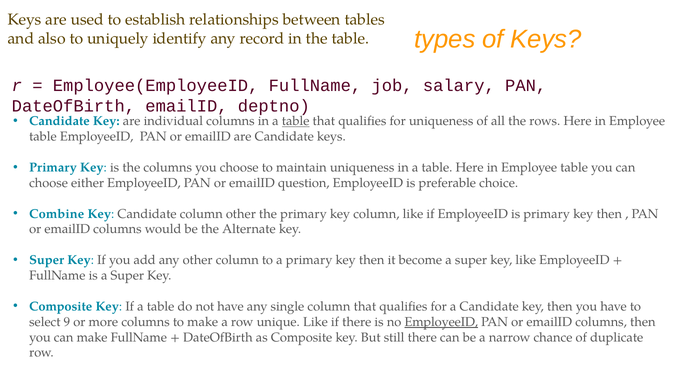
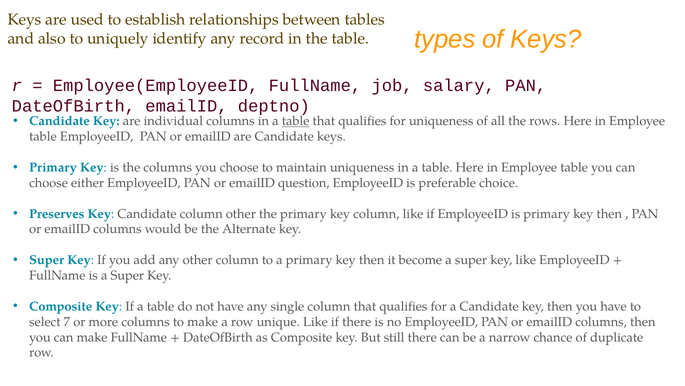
Combine: Combine -> Preserves
9: 9 -> 7
EmployeeID at (441, 321) underline: present -> none
